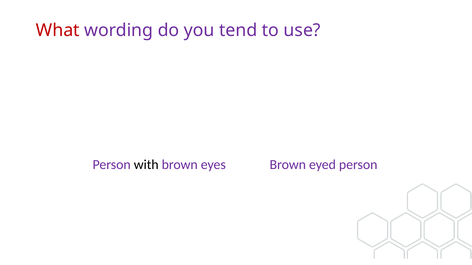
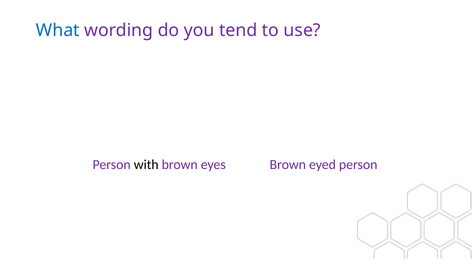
What colour: red -> blue
